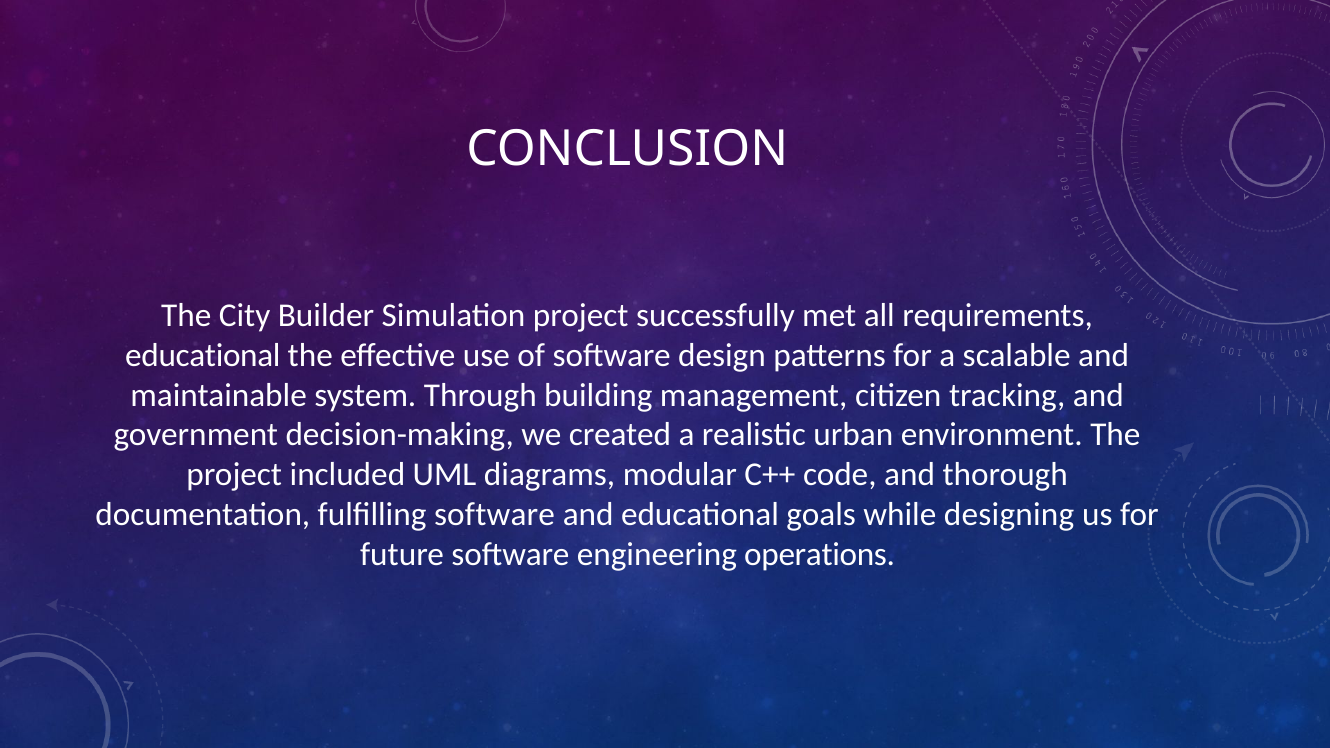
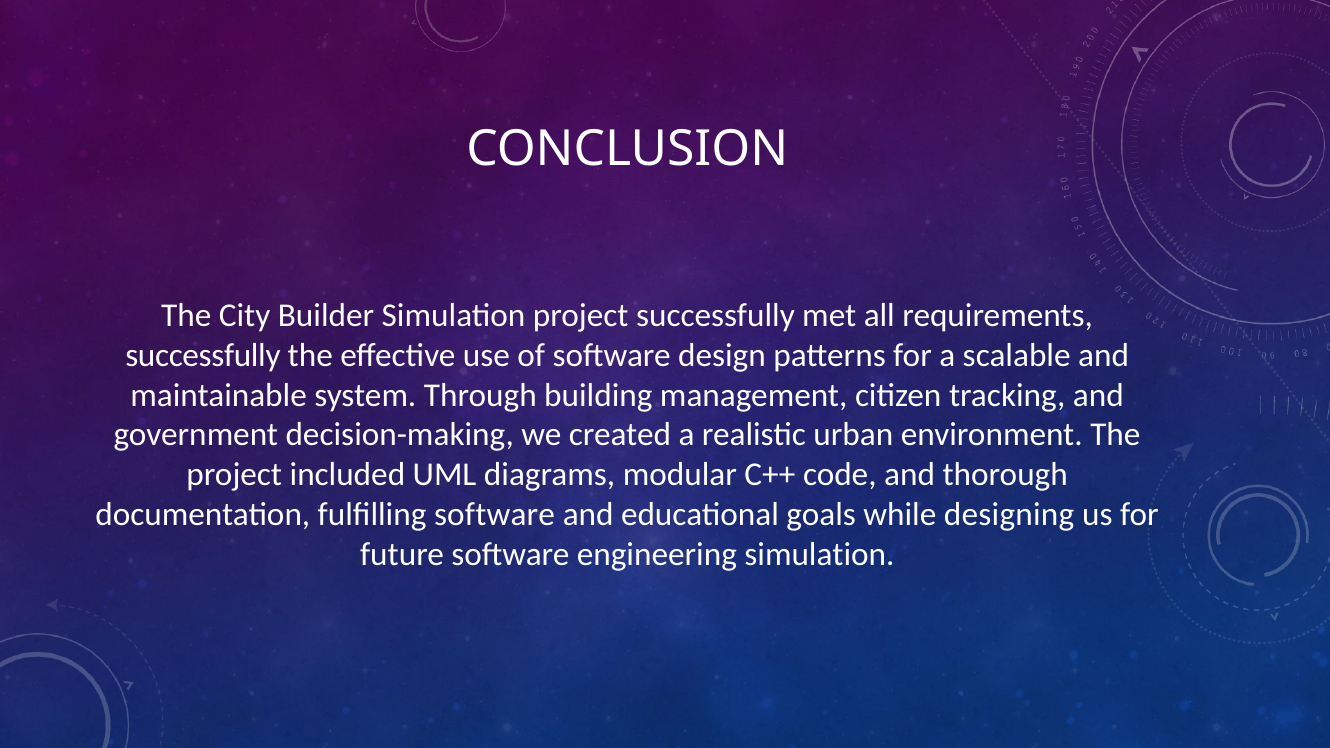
educational at (203, 355): educational -> successfully
engineering operations: operations -> simulation
